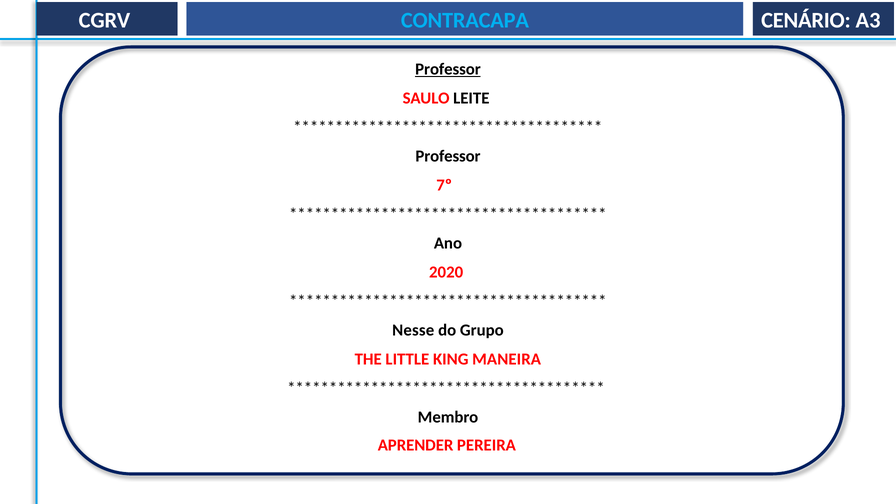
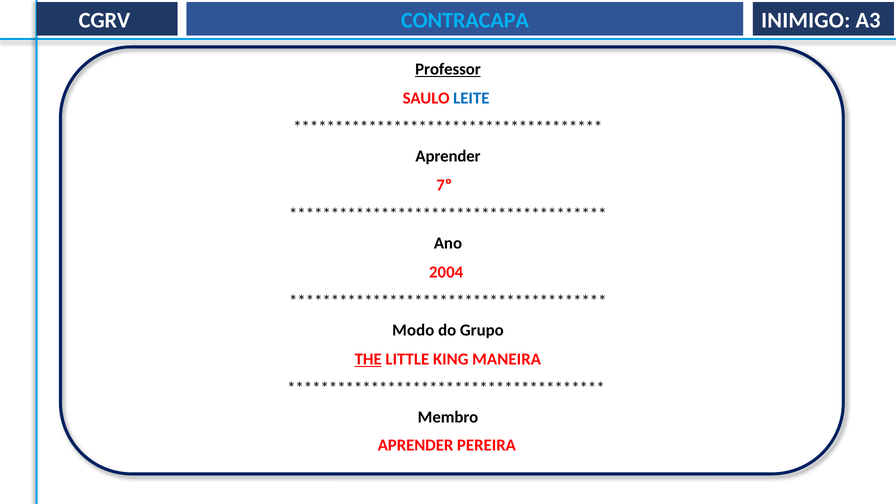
CENÁRIO: CENÁRIO -> INIMIGO
LEITE colour: black -> blue
Professor at (448, 156): Professor -> Aprender
2020: 2020 -> 2004
Nesse: Nesse -> Modo
THE underline: none -> present
